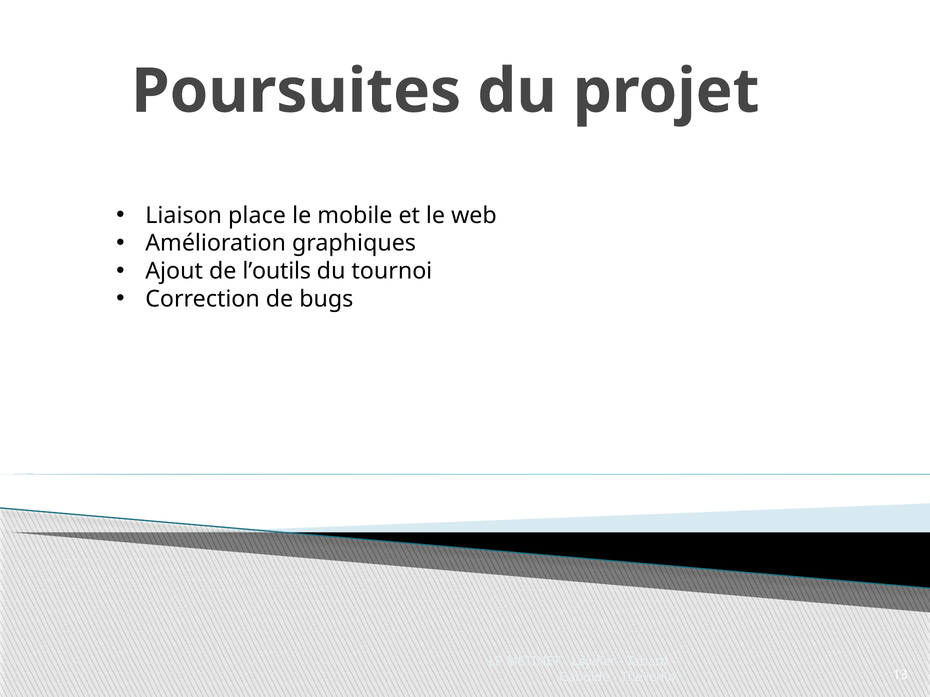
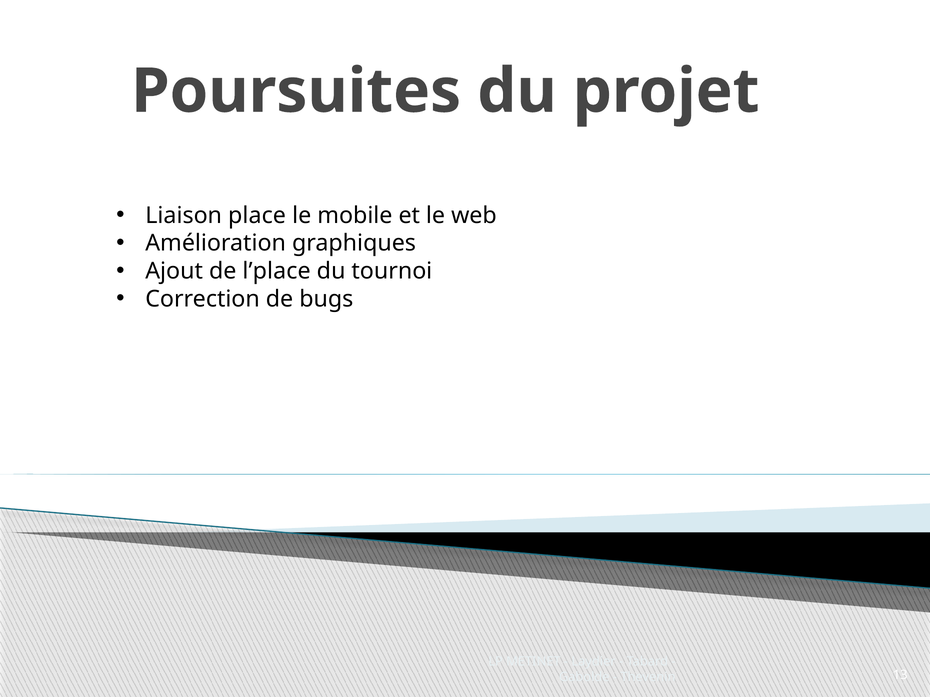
l’outils: l’outils -> l’place
